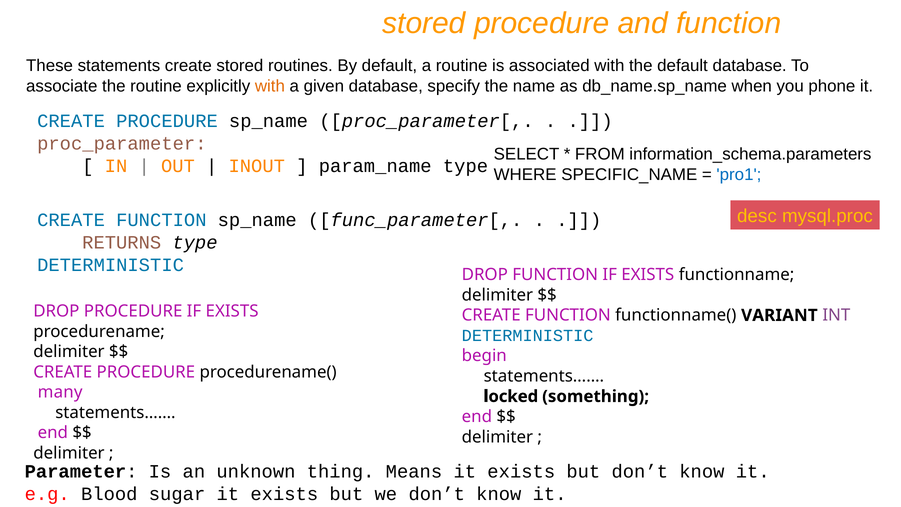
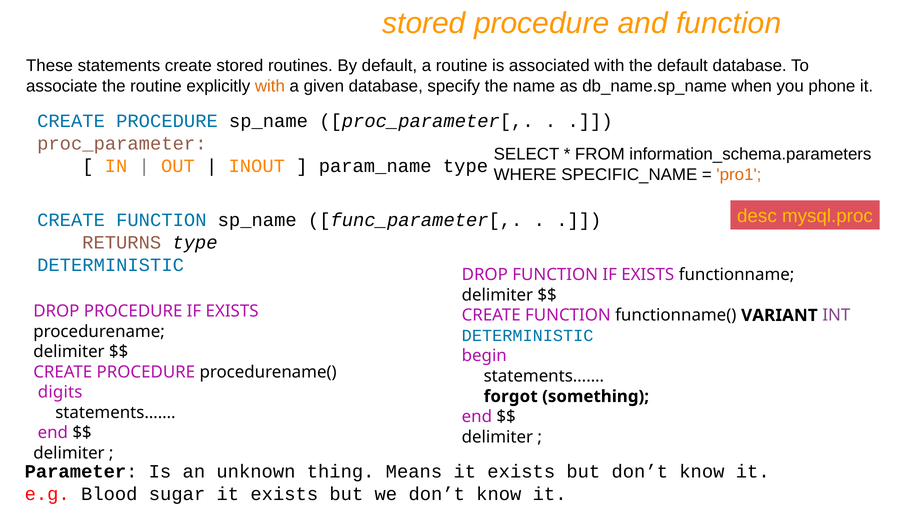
pro1 colour: blue -> orange
many: many -> digits
locked: locked -> forgot
